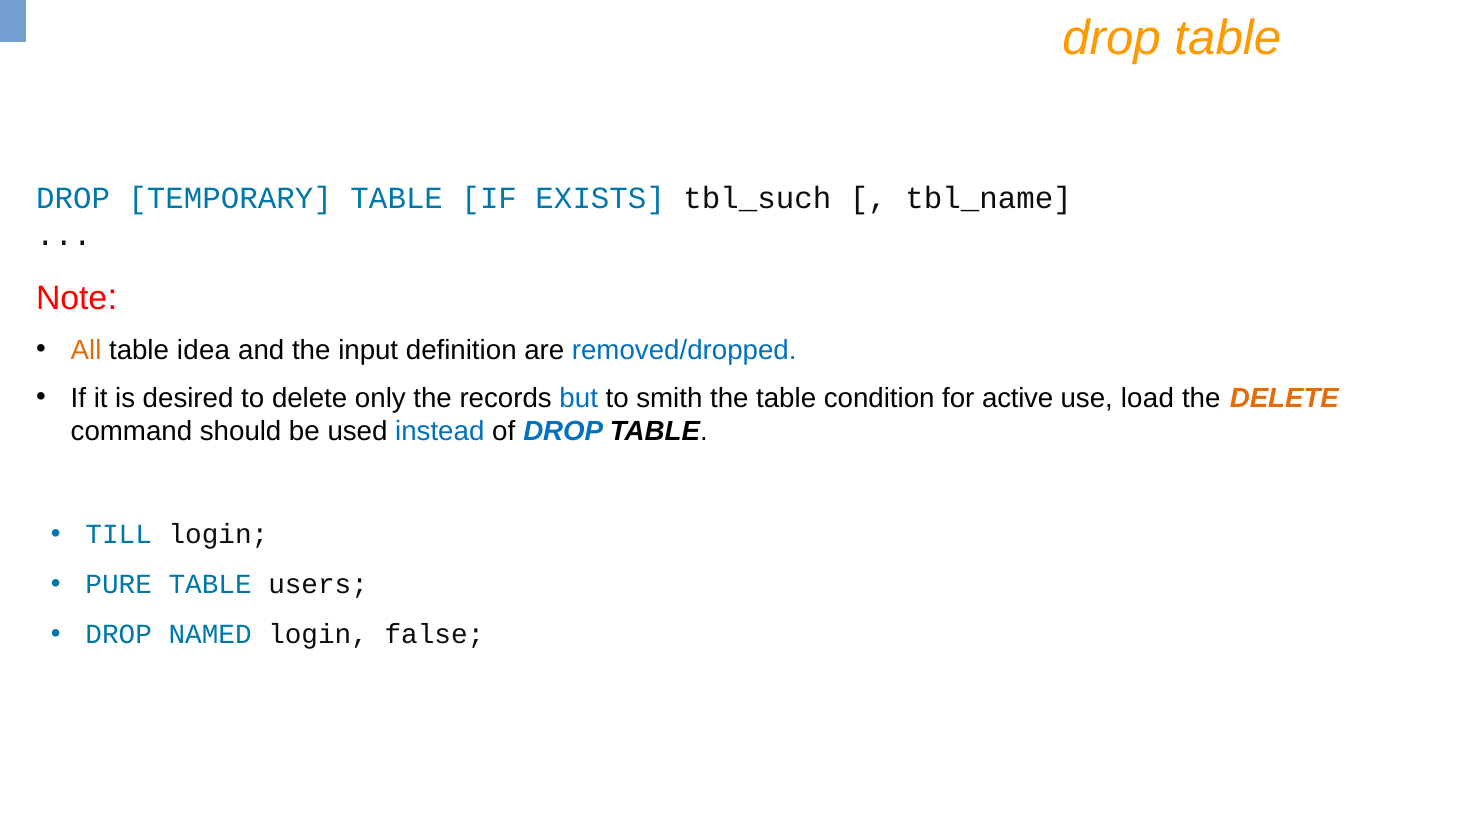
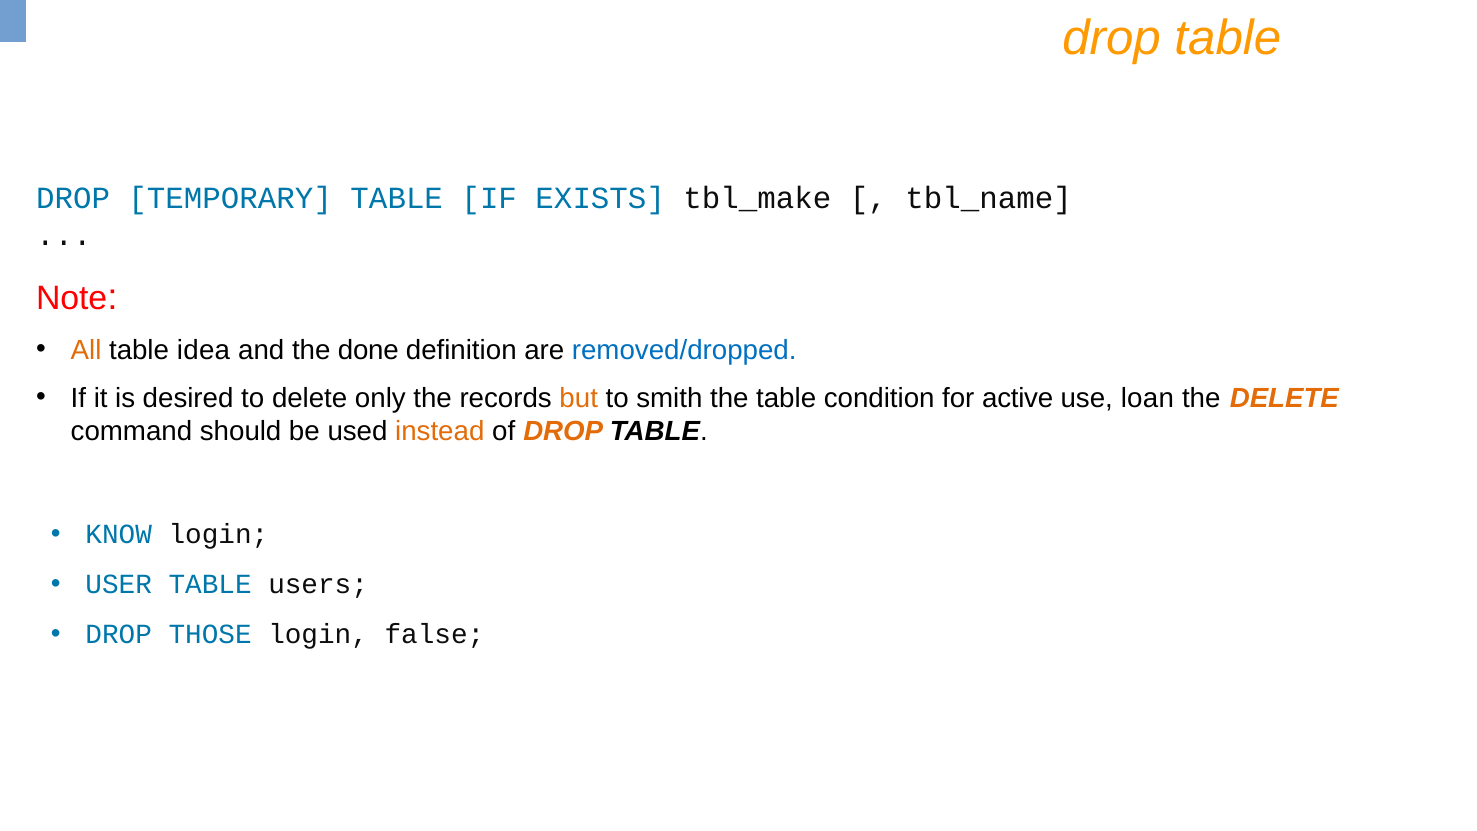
tbl_such: tbl_such -> tbl_make
input: input -> done
but colour: blue -> orange
load: load -> loan
instead colour: blue -> orange
DROP at (563, 431) colour: blue -> orange
TILL: TILL -> KNOW
PURE: PURE -> USER
NAMED: NAMED -> THOSE
